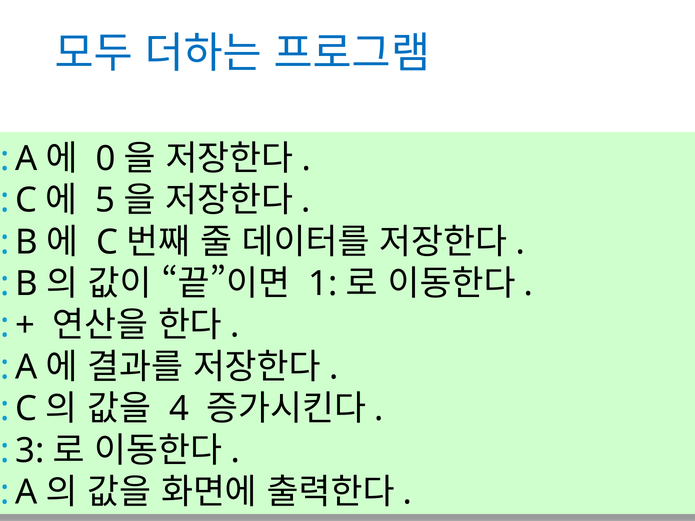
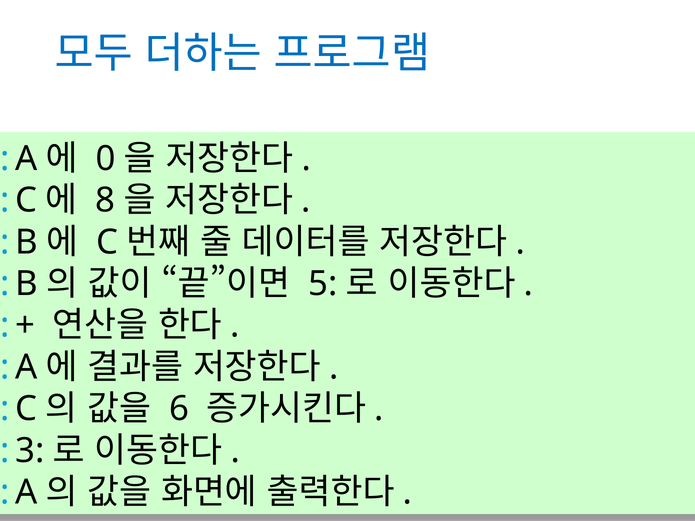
5: 5 -> 8
1: 1 -> 5
4: 4 -> 6
